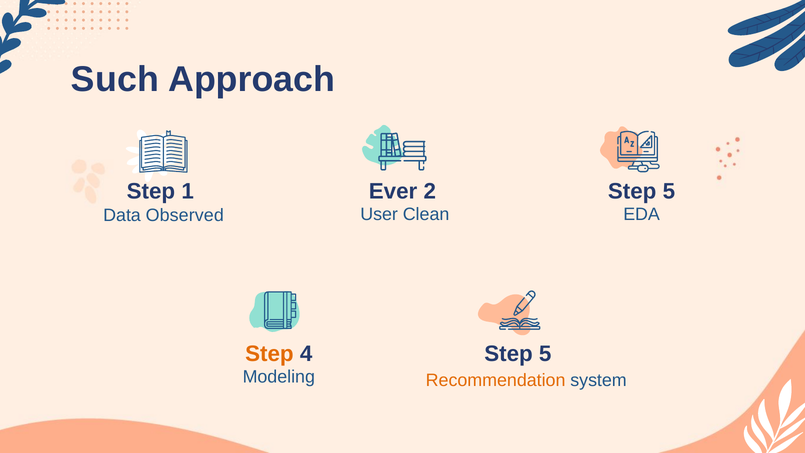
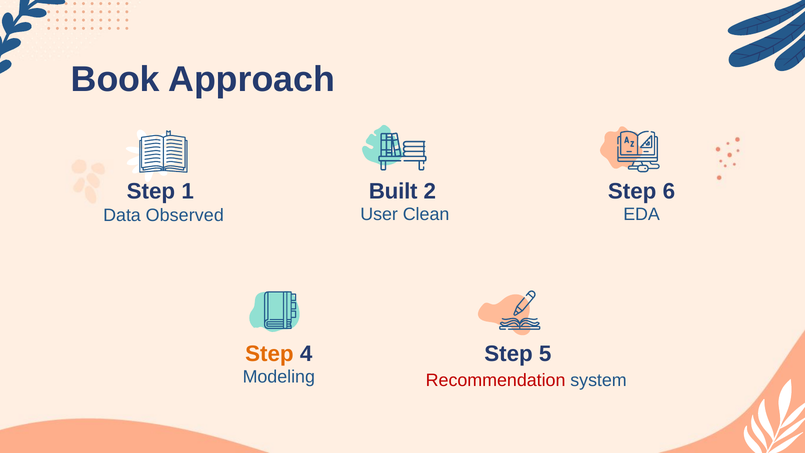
Such: Such -> Book
Ever: Ever -> Built
5 at (669, 192): 5 -> 6
Recommendation colour: orange -> red
